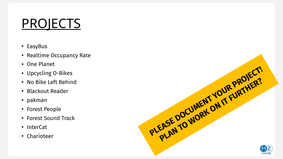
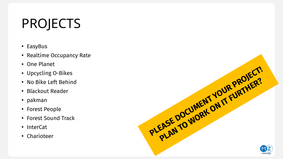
PROJECTS underline: present -> none
